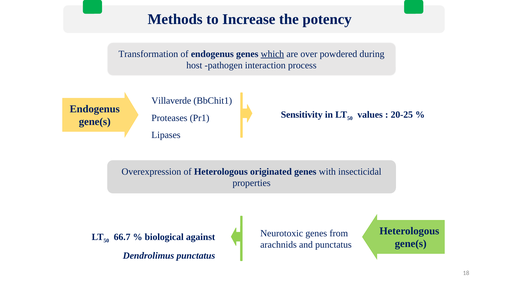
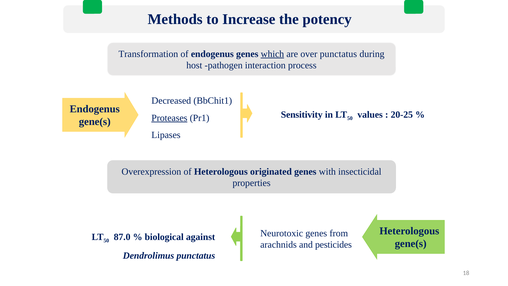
over powdered: powdered -> punctatus
Villaverde: Villaverde -> Decreased
Proteases underline: none -> present
66.7: 66.7 -> 87.0
and punctatus: punctatus -> pesticides
